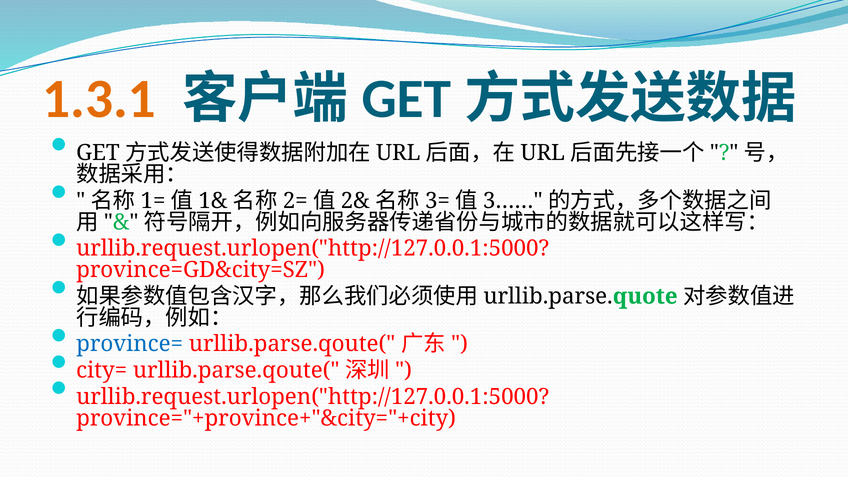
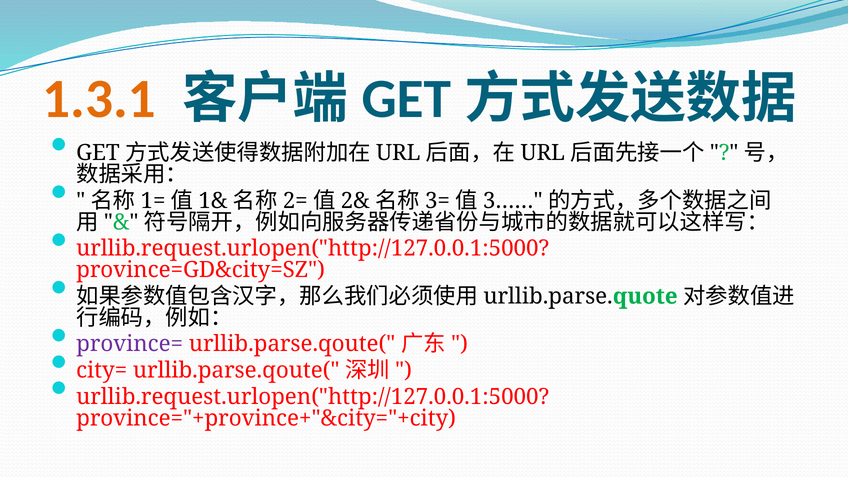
province= colour: blue -> purple
